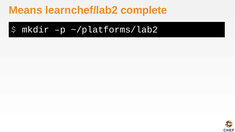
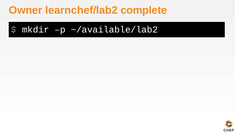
Means: Means -> Owner
~/platforms/lab2: ~/platforms/lab2 -> ~/available/lab2
